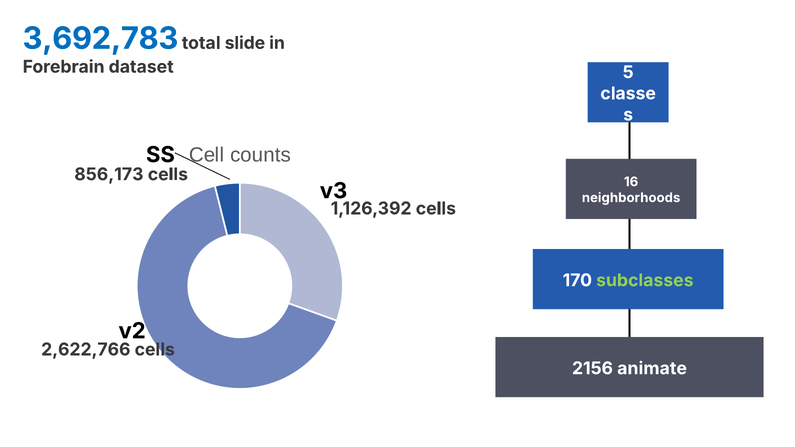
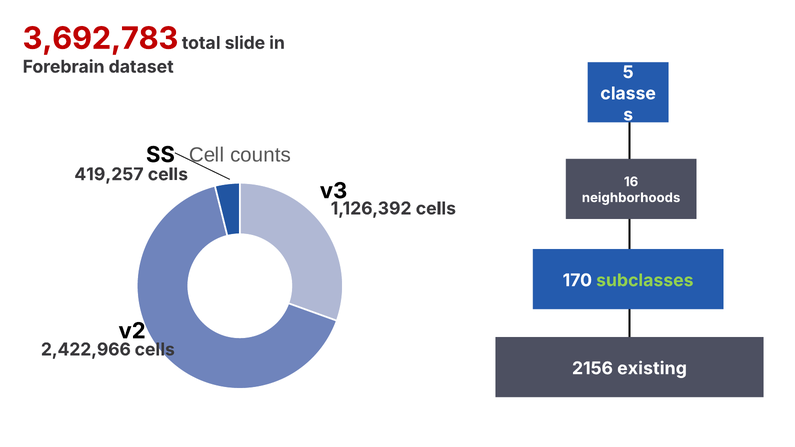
3,692,783 colour: blue -> red
856,173: 856,173 -> 419,257
2,622,766: 2,622,766 -> 2,422,966
animate: animate -> existing
